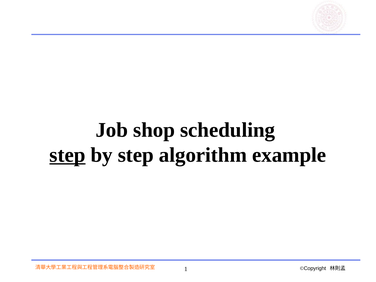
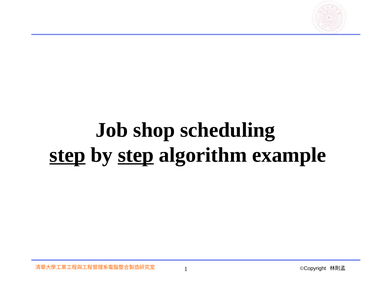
step at (136, 155) underline: none -> present
